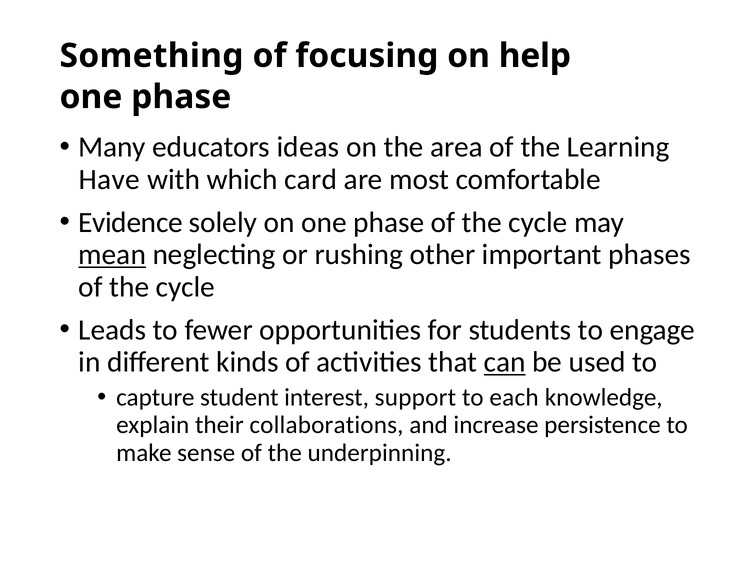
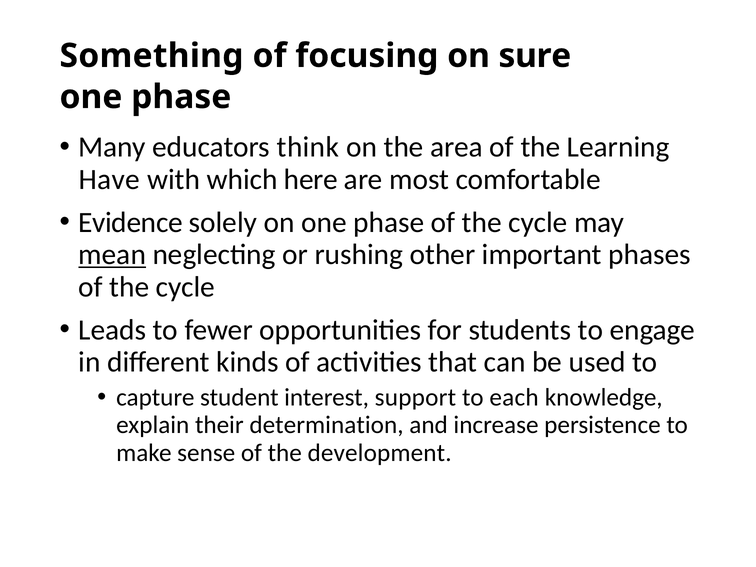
help: help -> sure
ideas: ideas -> think
card: card -> here
can underline: present -> none
collaborations: collaborations -> determination
underpinning: underpinning -> development
